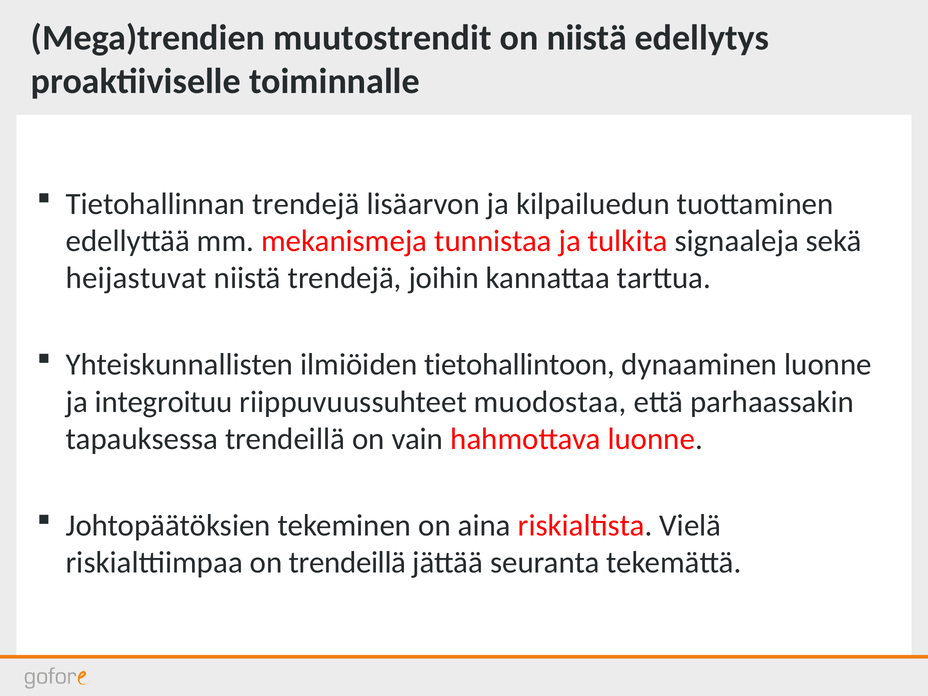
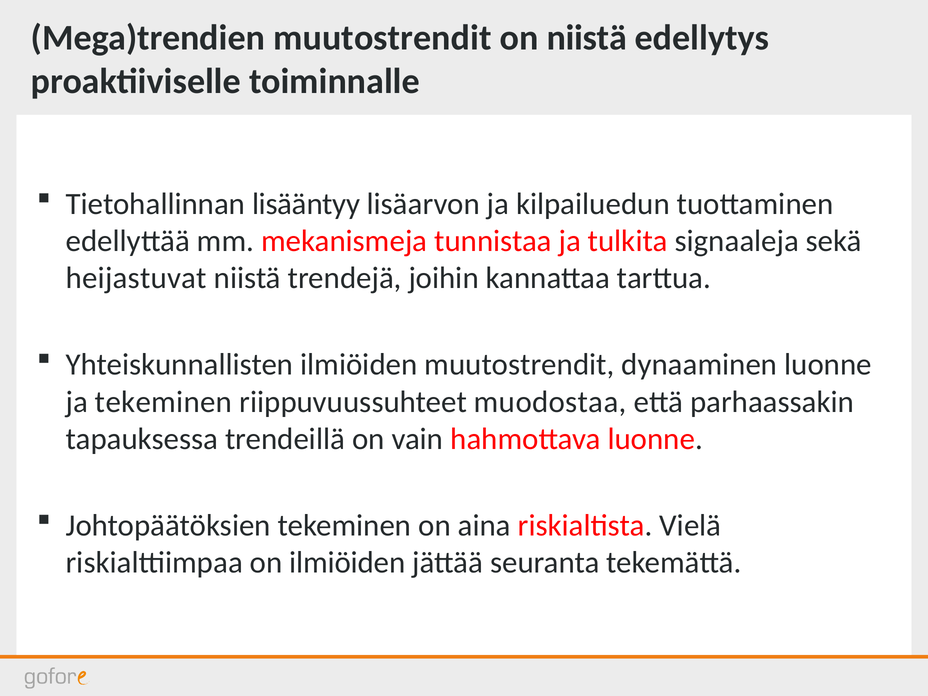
Tietohallinnan trendejä: trendejä -> lisääntyy
ilmiöiden tietohallintoon: tietohallintoon -> muutostrendit
ja integroituu: integroituu -> tekeminen
on trendeillä: trendeillä -> ilmiöiden
